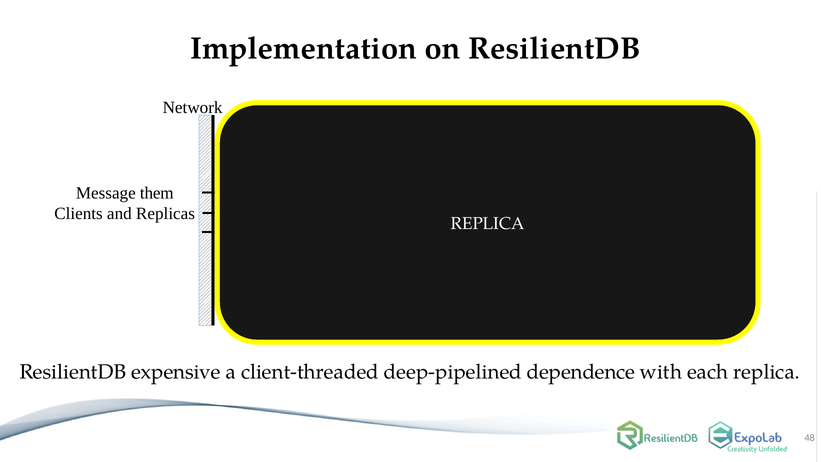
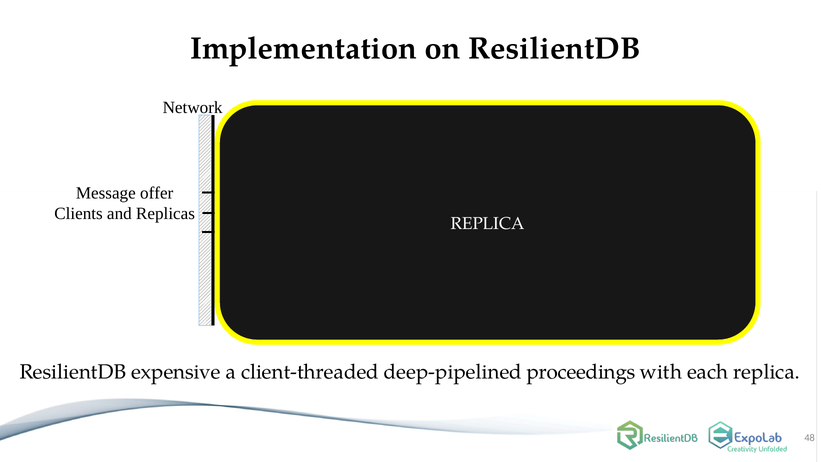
them: them -> offer
dependence: dependence -> proceedings
